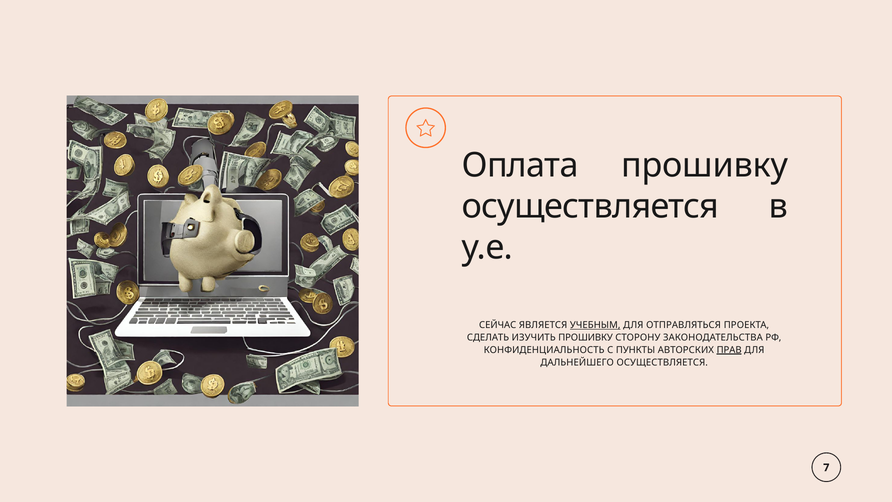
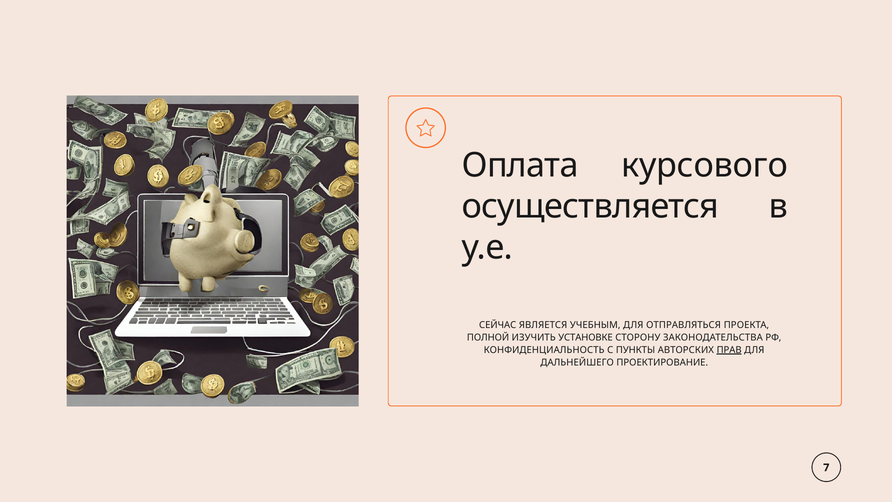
Оплата прошивку: прошивку -> курсового
УЧЕБНЫМ underline: present -> none
СДЕЛАТЬ: СДЕЛАТЬ -> ПОЛНОЙ
ИЗУЧИТЬ ПРОШИВКУ: ПРОШИВКУ -> УСТАНОВКЕ
ДАЛЬНЕЙШЕГО ОСУЩЕСТВЛЯЕТСЯ: ОСУЩЕСТВЛЯЕТСЯ -> ПРОЕКТИРОВАНИЕ
